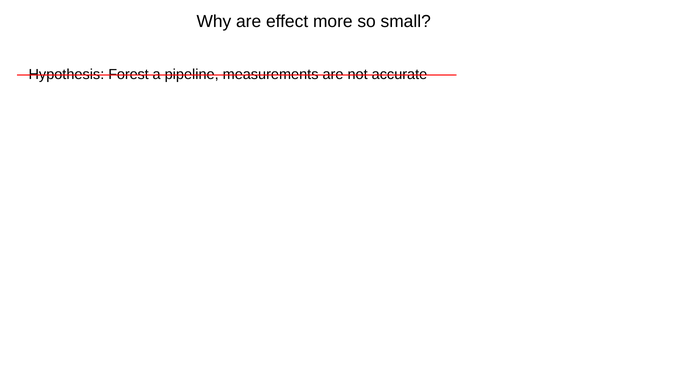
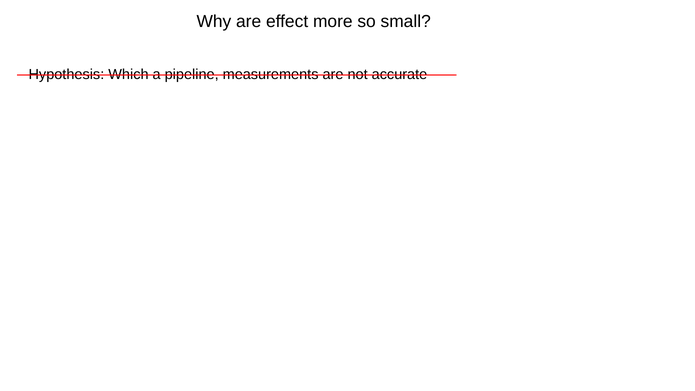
Forest: Forest -> Which
